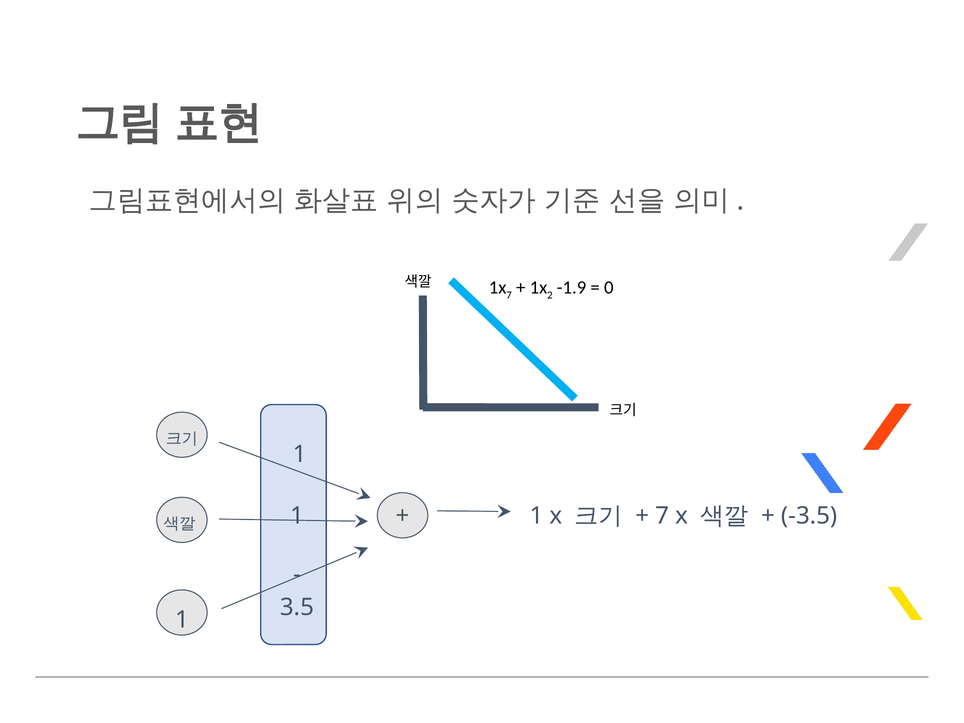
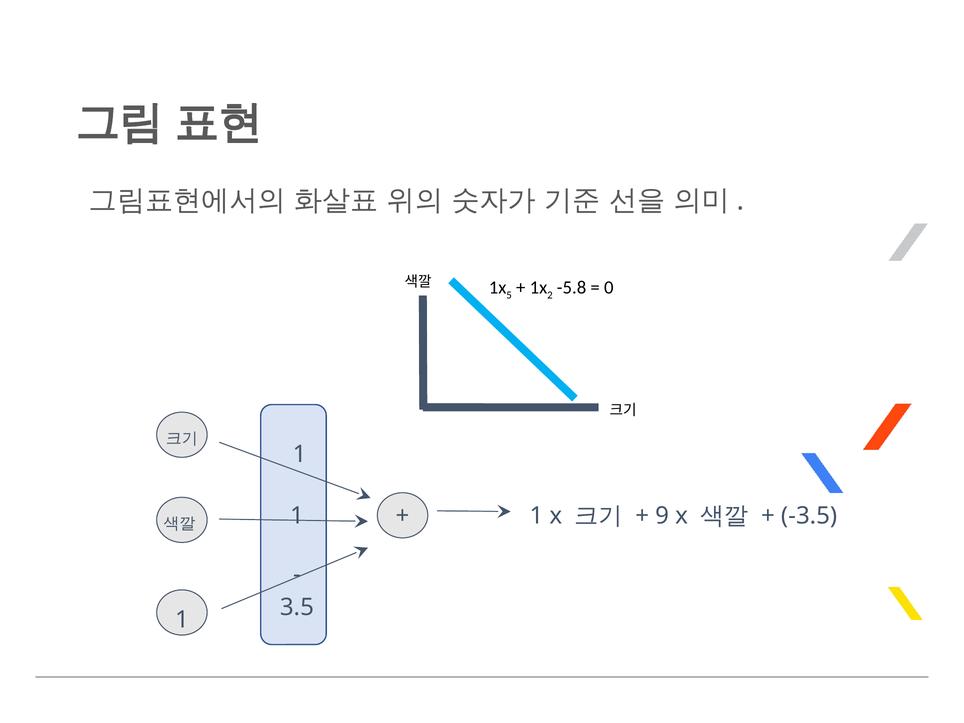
7 at (509, 295): 7 -> 5
-1.9: -1.9 -> -5.8
7 at (662, 516): 7 -> 9
